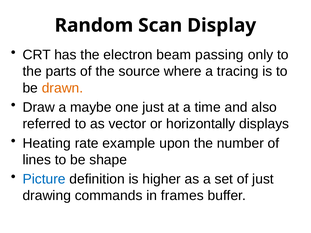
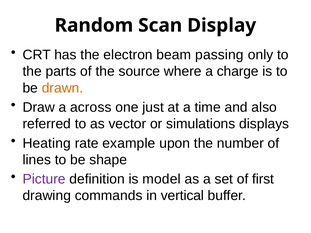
tracing: tracing -> charge
maybe: maybe -> across
horizontally: horizontally -> simulations
Picture colour: blue -> purple
higher: higher -> model
of just: just -> first
frames: frames -> vertical
